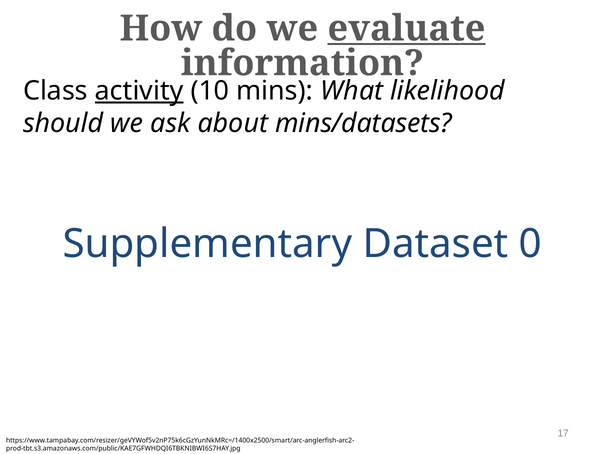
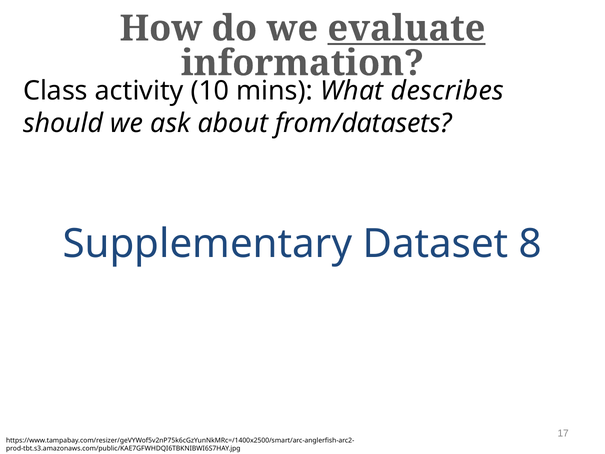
activity underline: present -> none
likelihood: likelihood -> describes
mins/datasets: mins/datasets -> from/datasets
0: 0 -> 8
